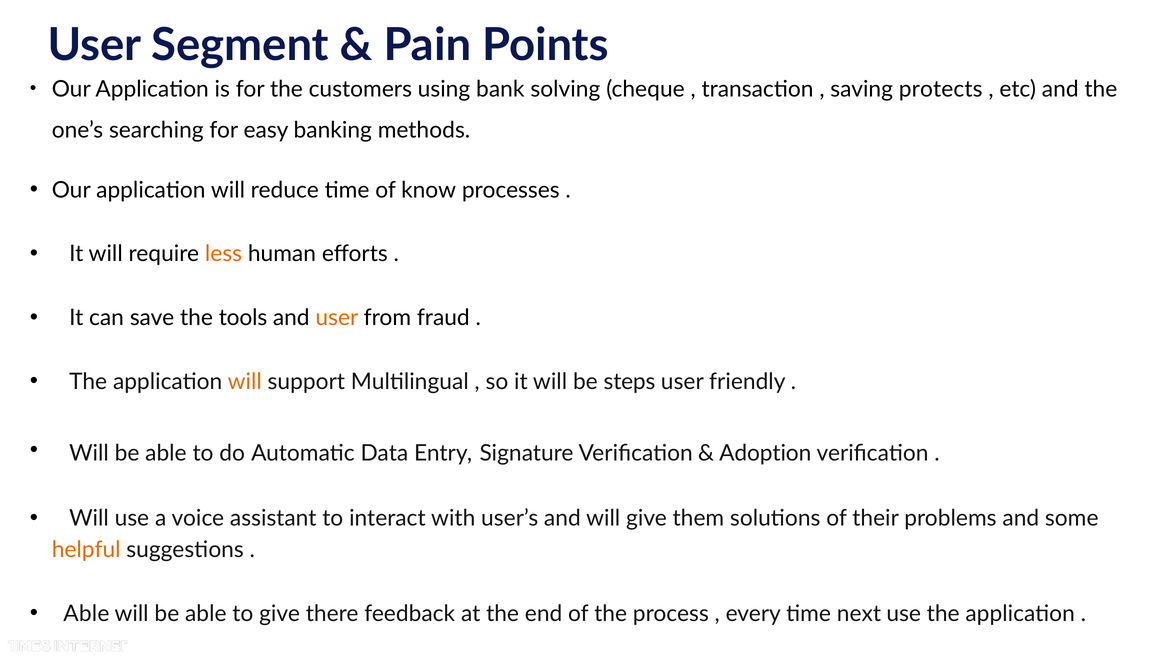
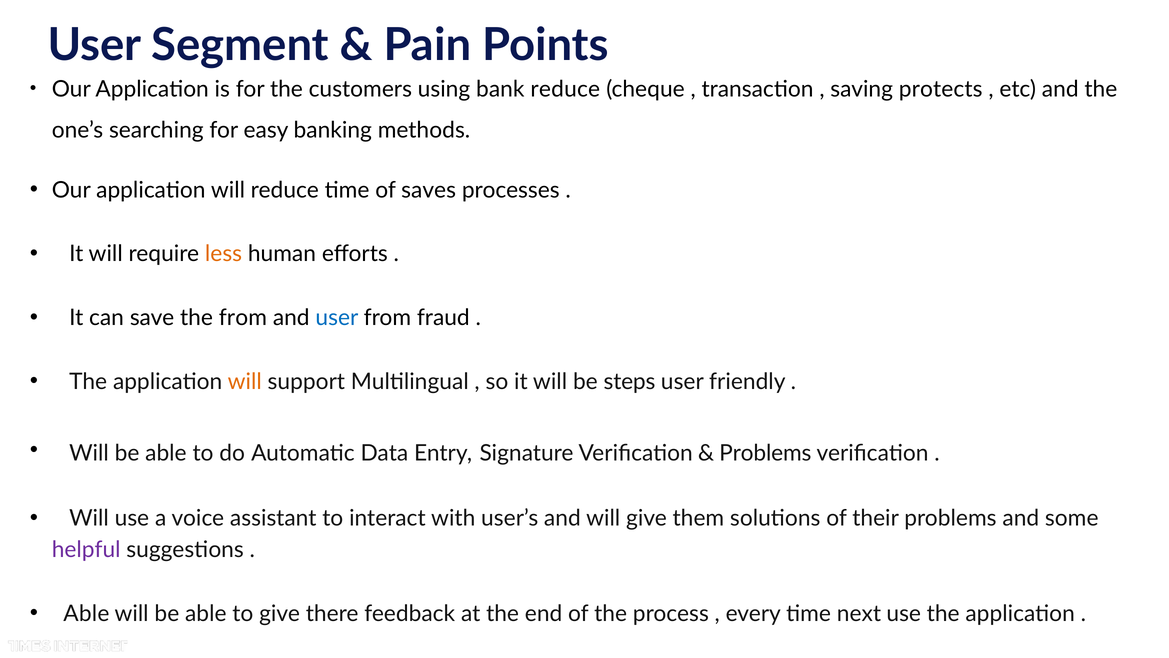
bank solving: solving -> reduce
know: know -> saves
the tools: tools -> from
user at (337, 318) colour: orange -> blue
Adoption at (765, 453): Adoption -> Problems
helpful colour: orange -> purple
